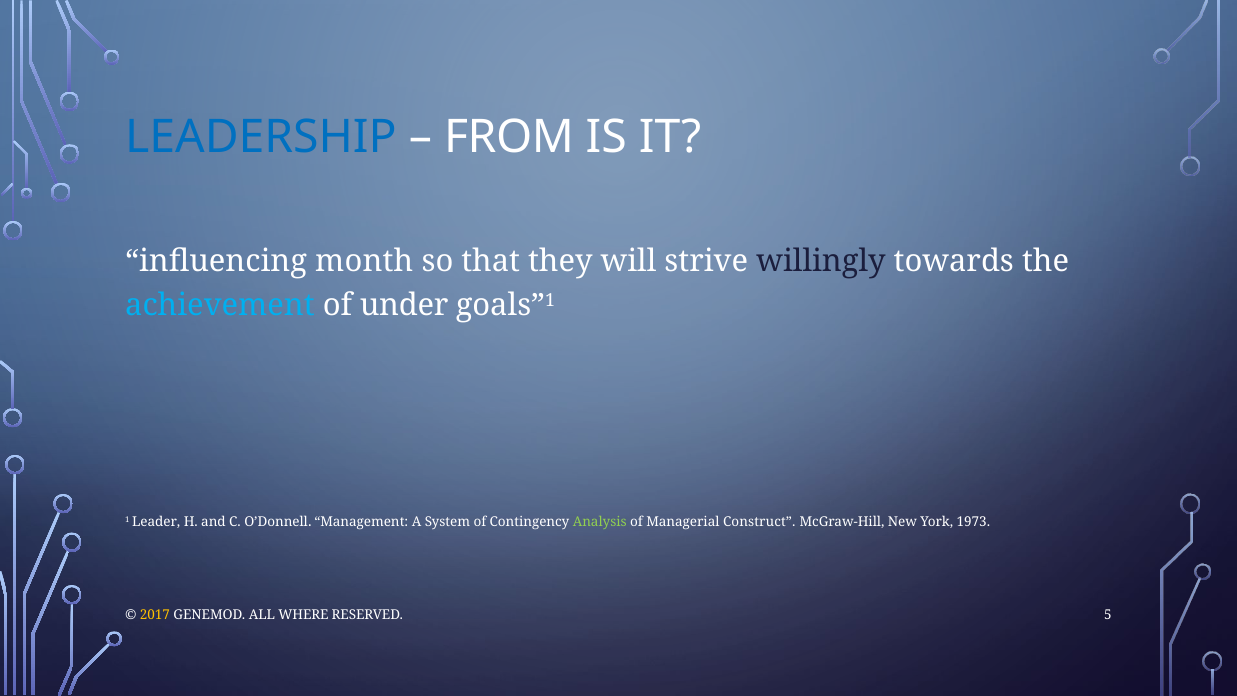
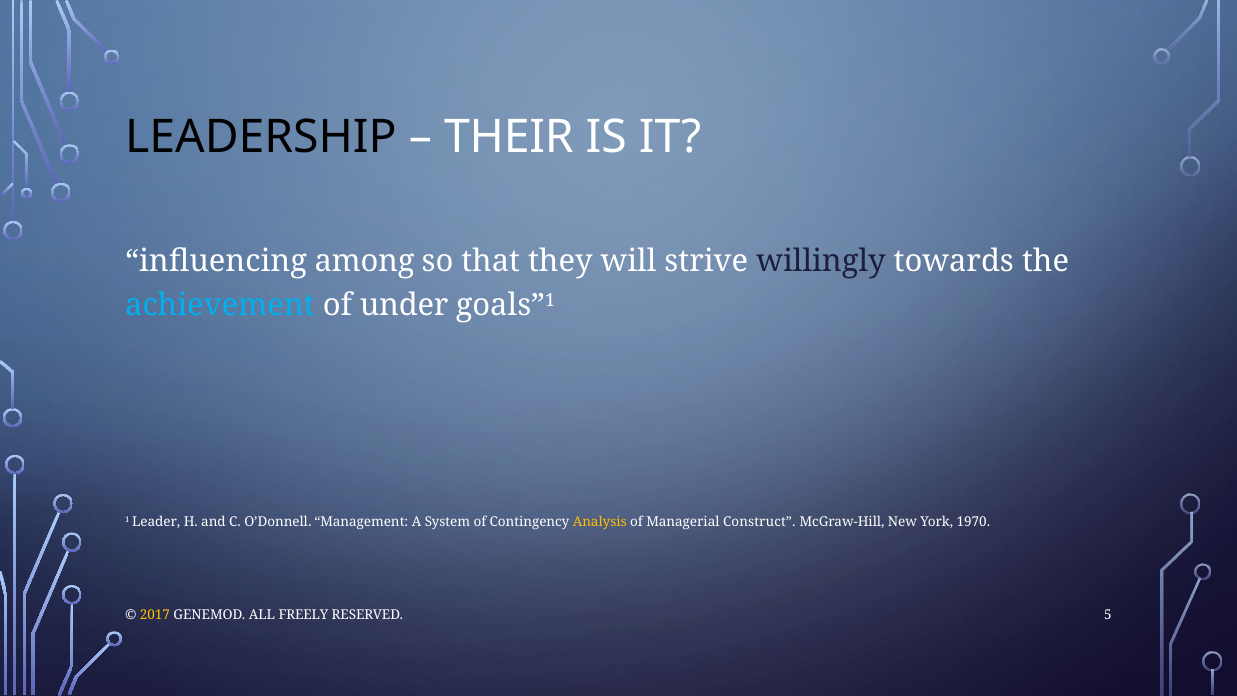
LEADERSHIP colour: blue -> black
FROM: FROM -> THEIR
month: month -> among
Analysis colour: light green -> yellow
1973: 1973 -> 1970
WHERE: WHERE -> FREELY
